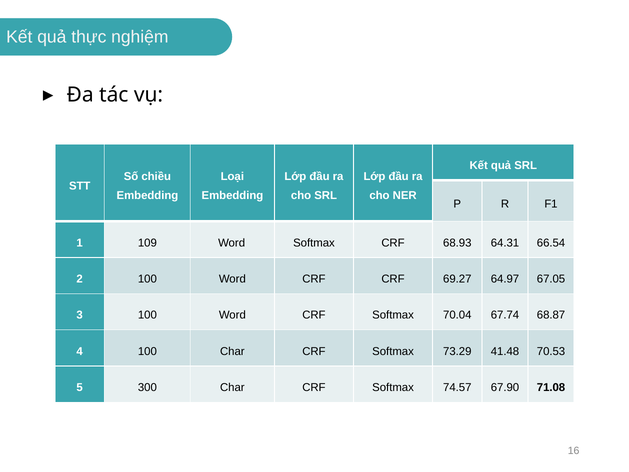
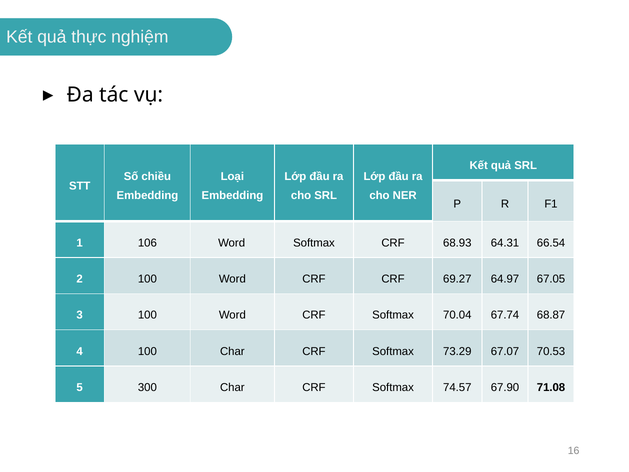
109: 109 -> 106
41.48: 41.48 -> 67.07
